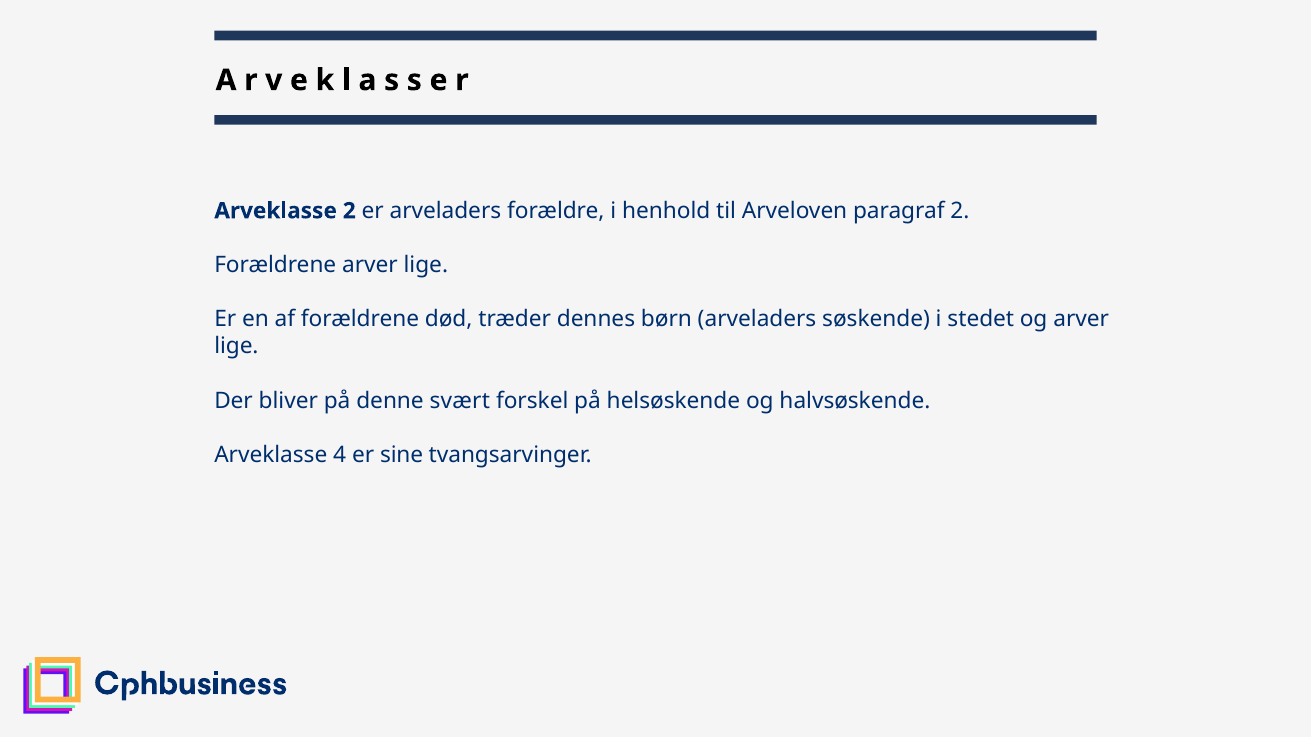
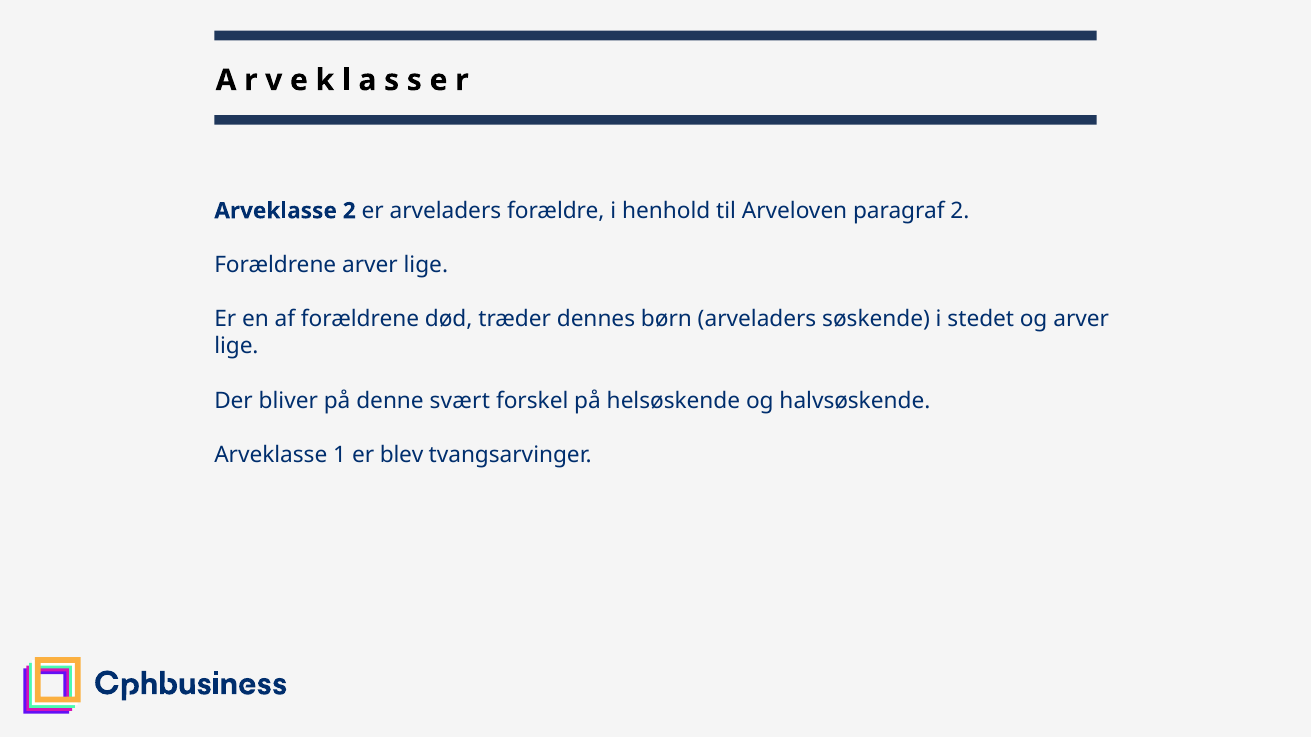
4: 4 -> 1
sine: sine -> blev
